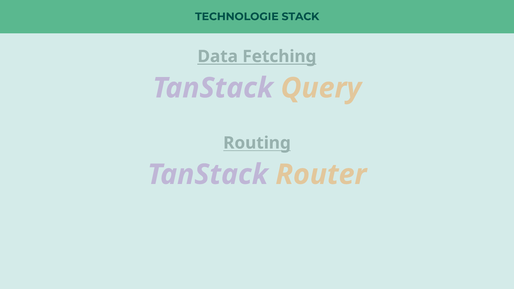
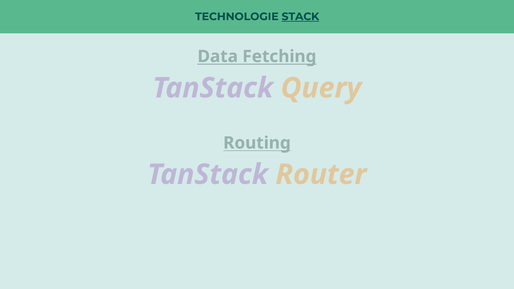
STACK underline: none -> present
